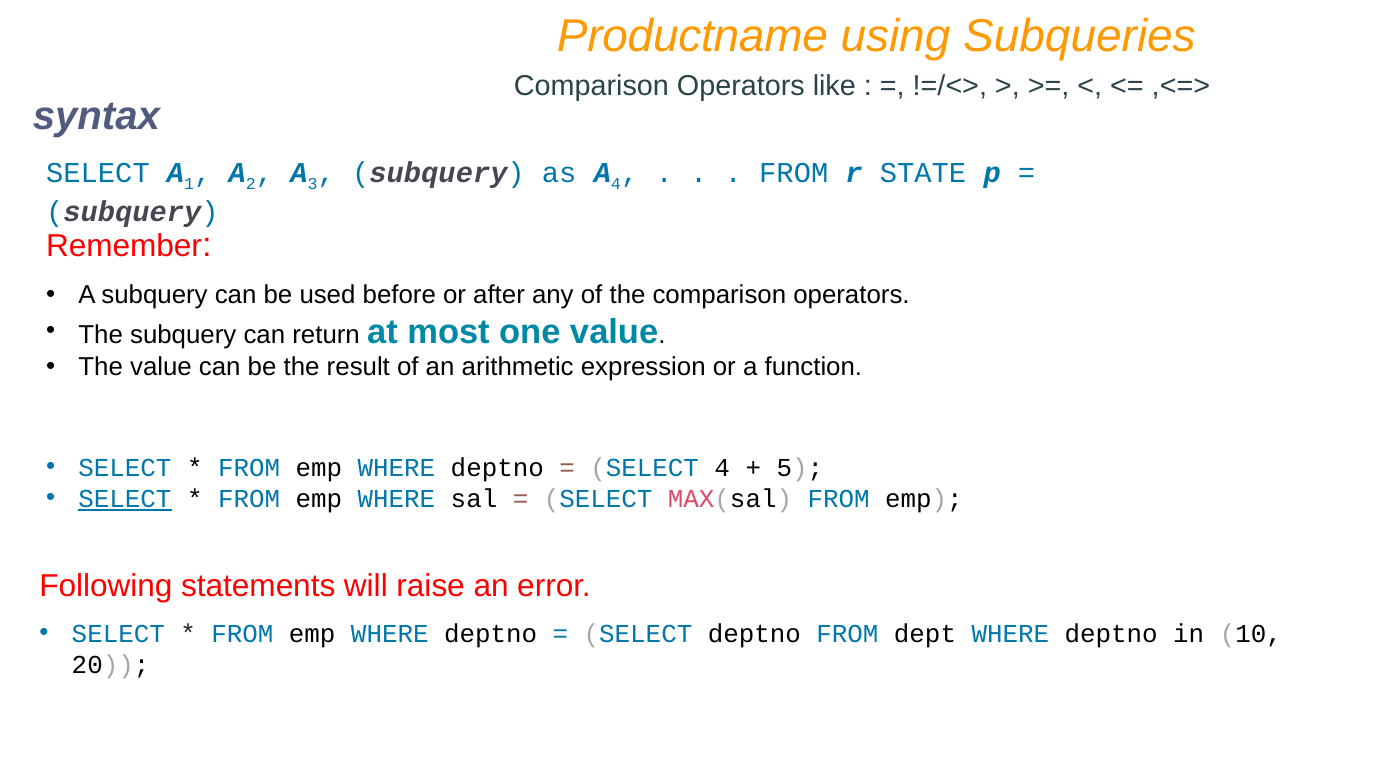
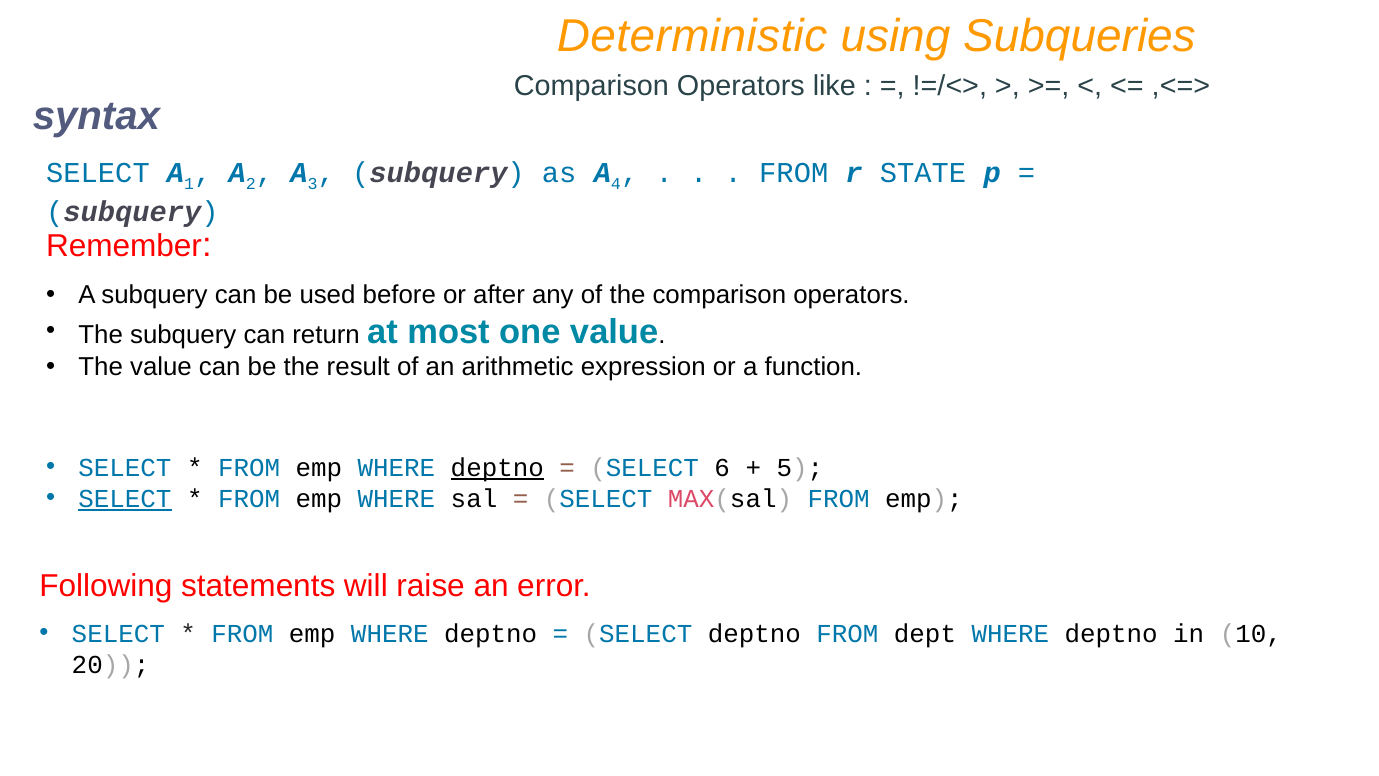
Productname: Productname -> Deterministic
deptno at (497, 467) underline: none -> present
SELECT 4: 4 -> 6
